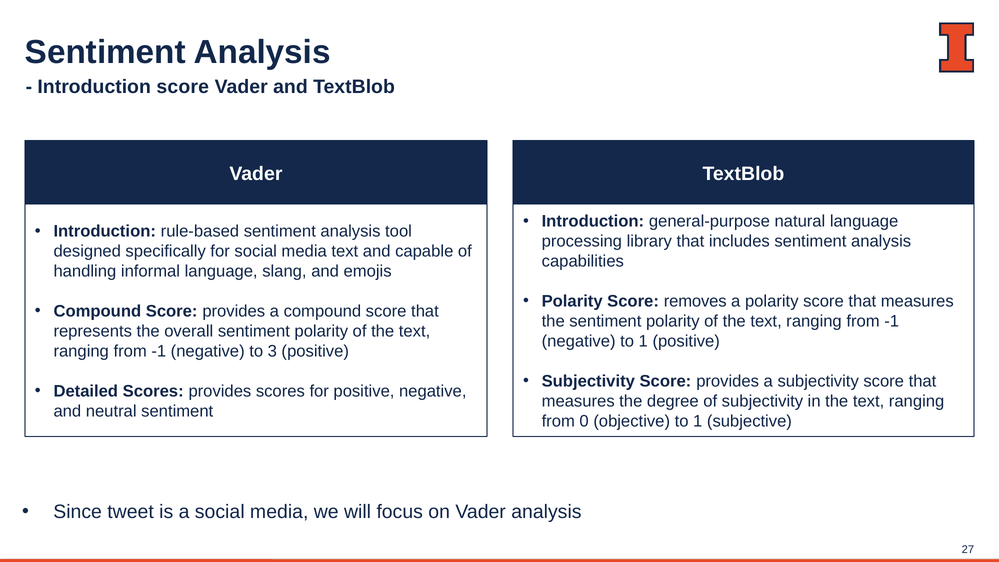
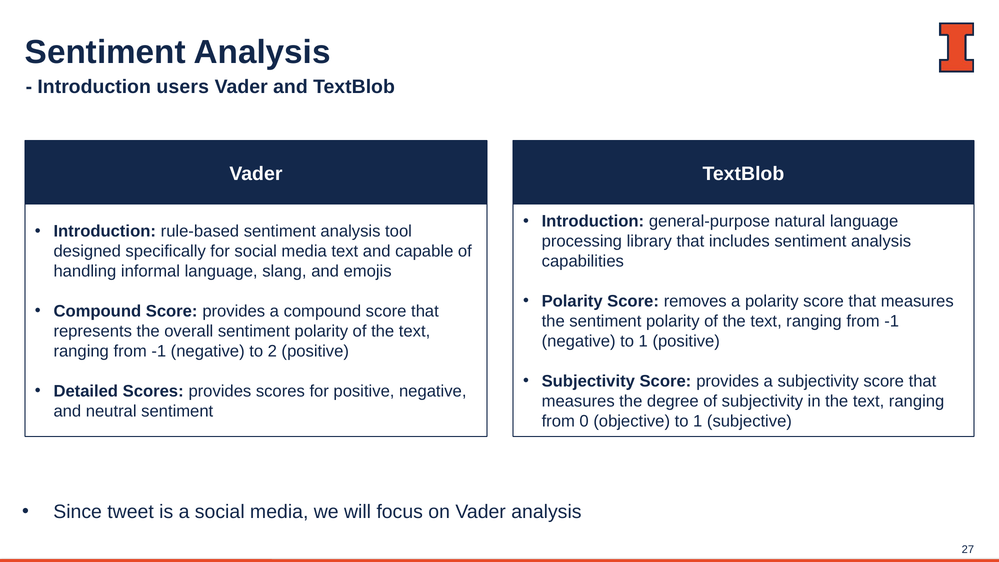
Introduction score: score -> users
3: 3 -> 2
